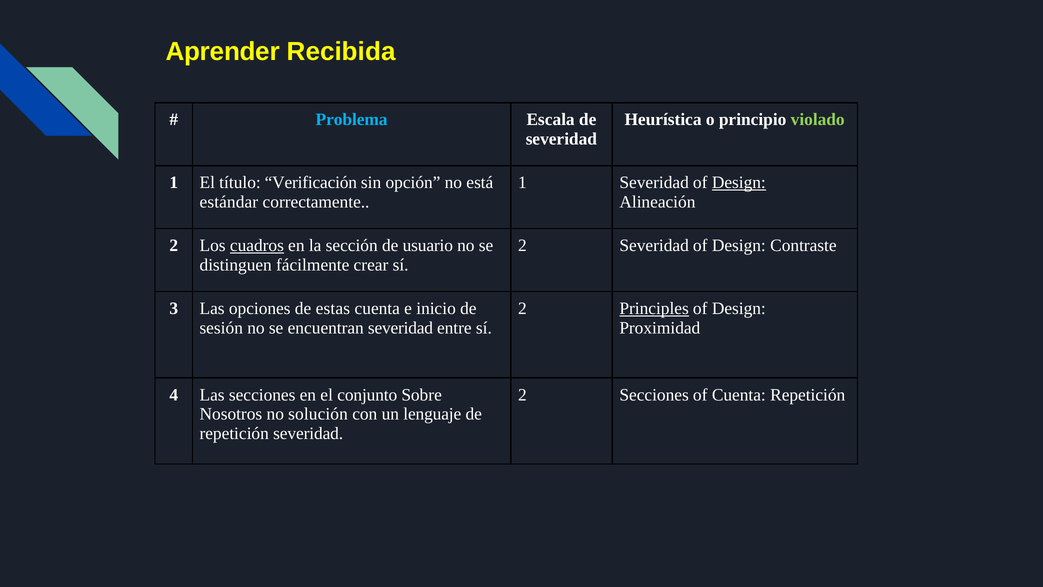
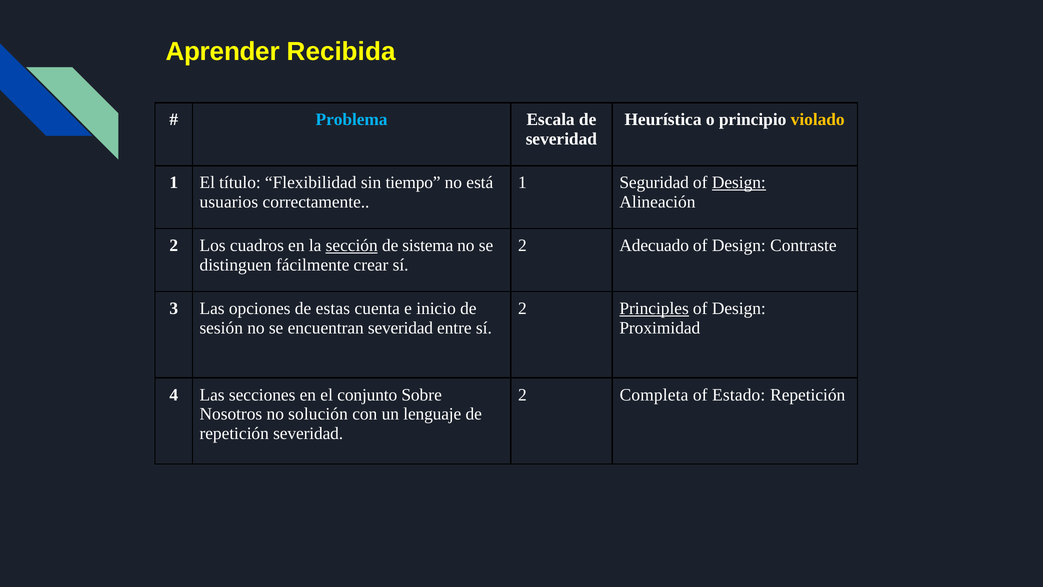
violado colour: light green -> yellow
Verificación: Verificación -> Flexibilidad
opción: opción -> tiempo
1 Severidad: Severidad -> Seguridad
estándar: estándar -> usuarios
cuadros underline: present -> none
sección underline: none -> present
usuario: usuario -> sistema
2 Severidad: Severidad -> Adecuado
2 Secciones: Secciones -> Completa
of Cuenta: Cuenta -> Estado
